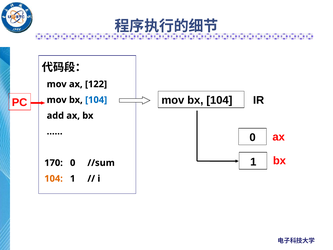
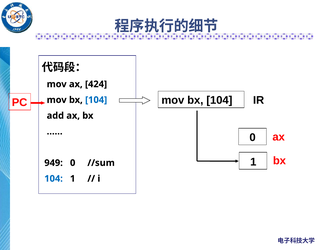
122: 122 -> 424
170: 170 -> 949
104 at (54, 178) colour: orange -> blue
